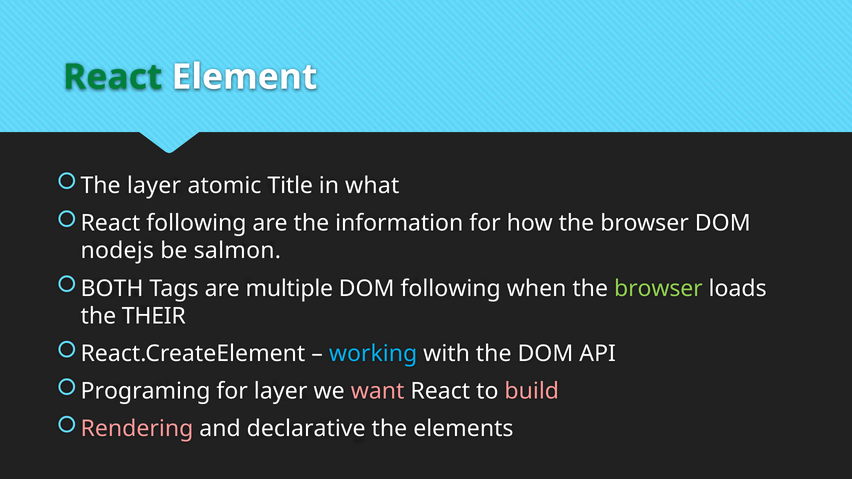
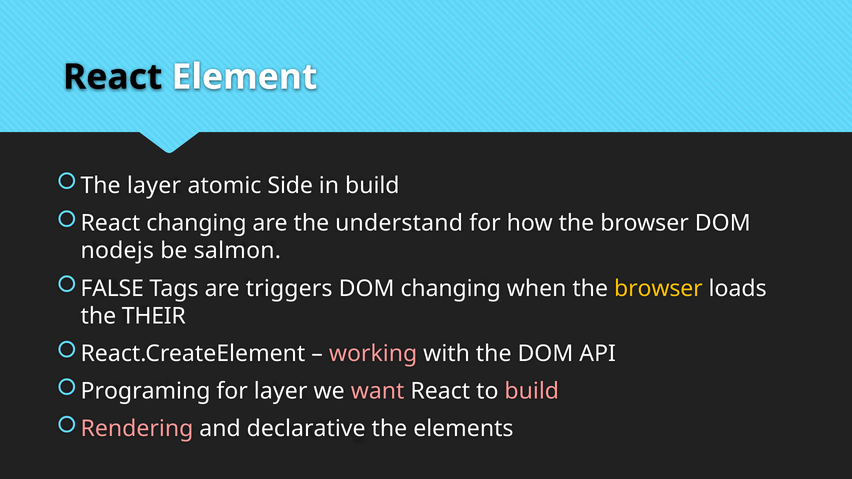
React at (113, 77) colour: green -> black
Title: Title -> Side
in what: what -> build
React following: following -> changing
information: information -> understand
BOTH: BOTH -> FALSE
multiple: multiple -> triggers
DOM following: following -> changing
browser at (658, 289) colour: light green -> yellow
working colour: light blue -> pink
